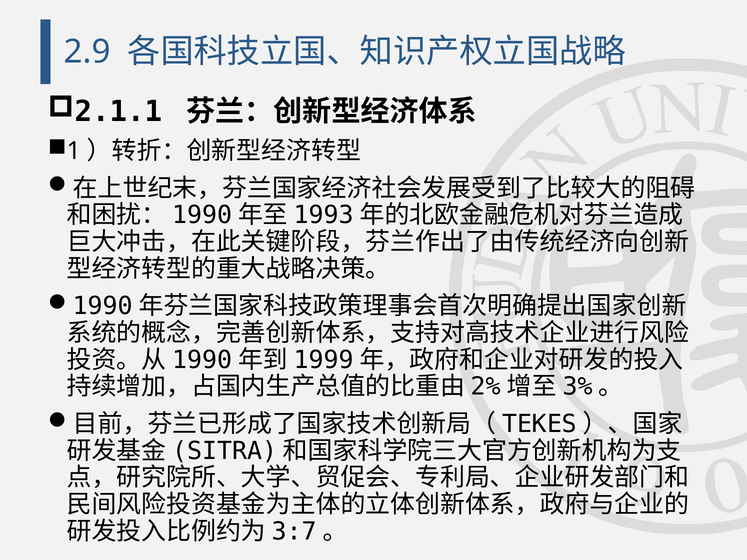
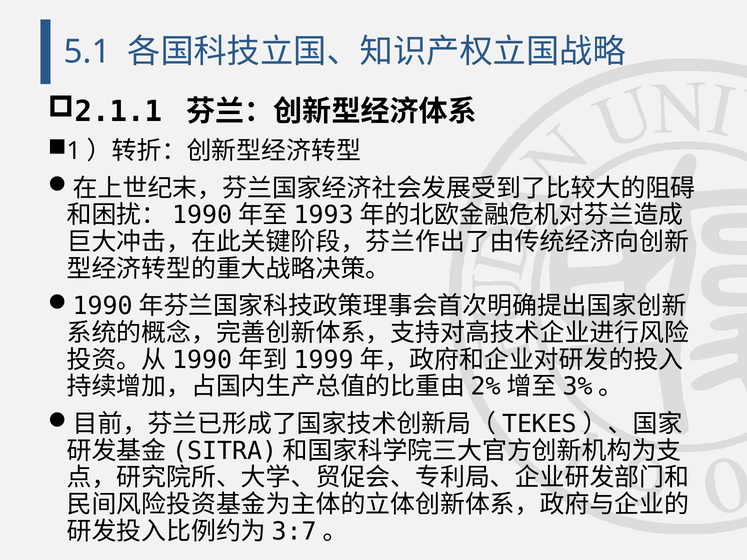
2.9: 2.9 -> 5.1
